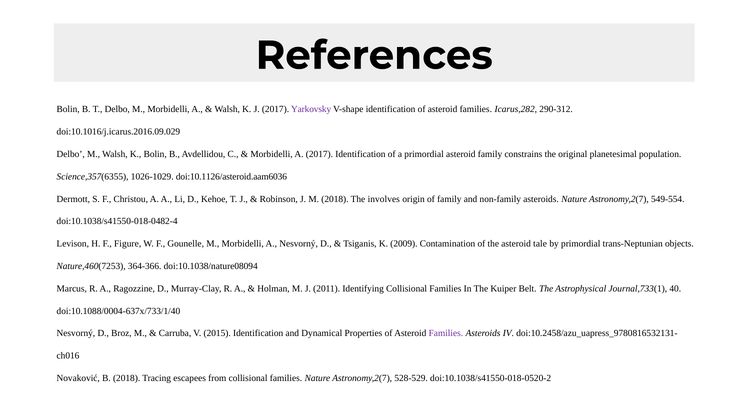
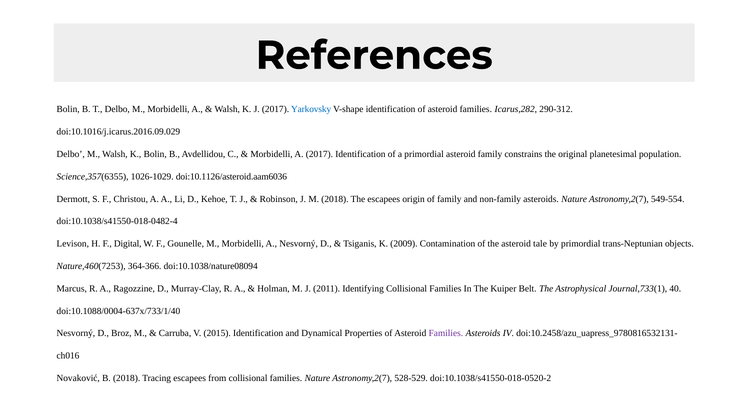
Yarkovsky colour: purple -> blue
The involves: involves -> escapees
Figure: Figure -> Digital
